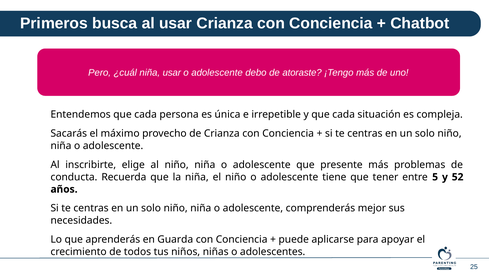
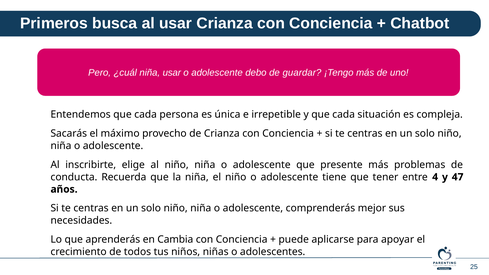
atoraste: atoraste -> guardar
5: 5 -> 4
52: 52 -> 47
Guarda: Guarda -> Cambia
